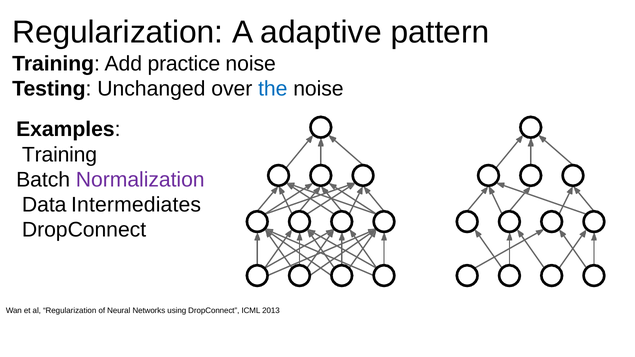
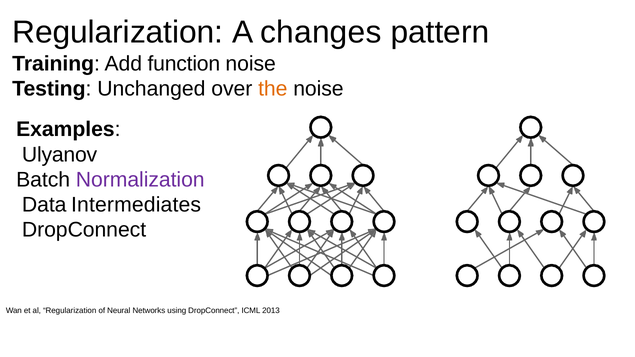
adaptive: adaptive -> changes
practice: practice -> function
the colour: blue -> orange
Training at (60, 155): Training -> Ulyanov
